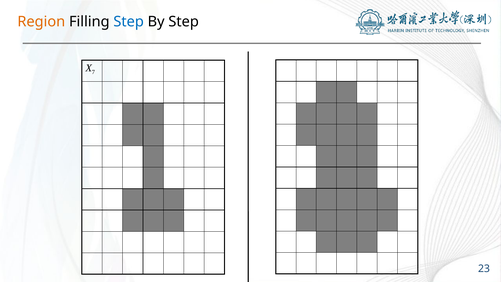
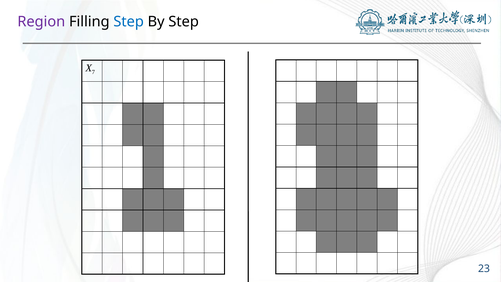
Region colour: orange -> purple
